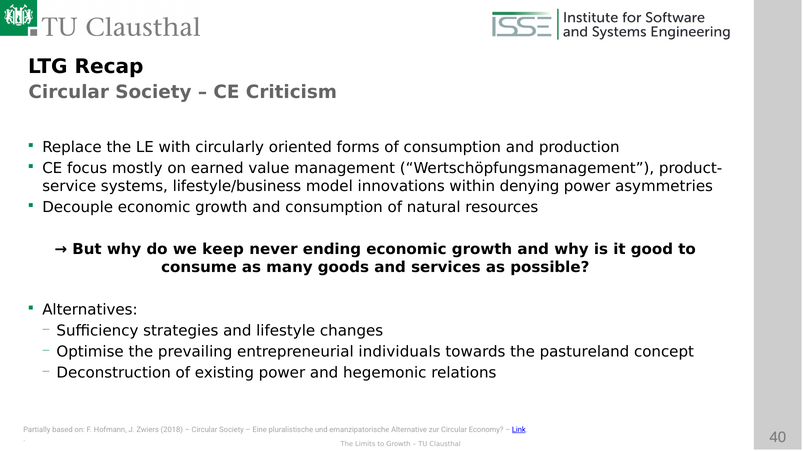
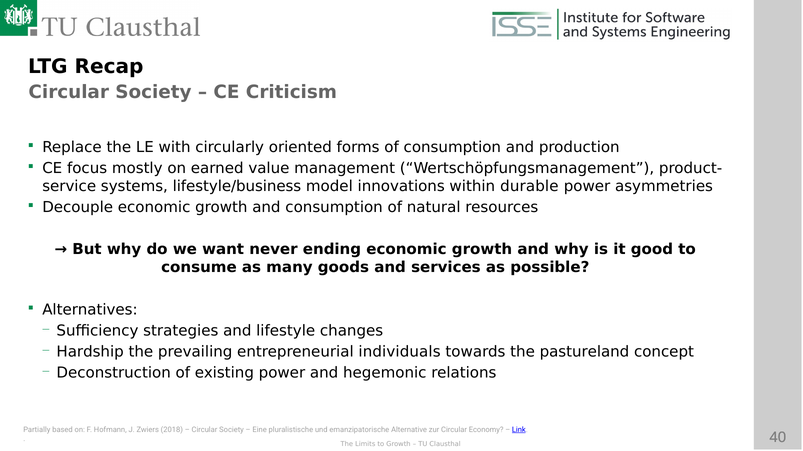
denying: denying -> durable
keep: keep -> want
Optimise: Optimise -> Hardship
